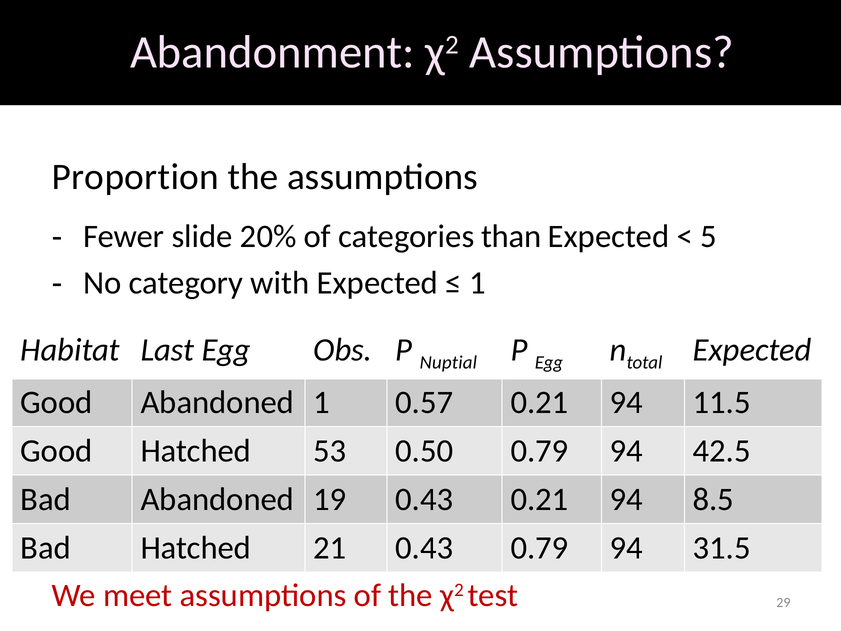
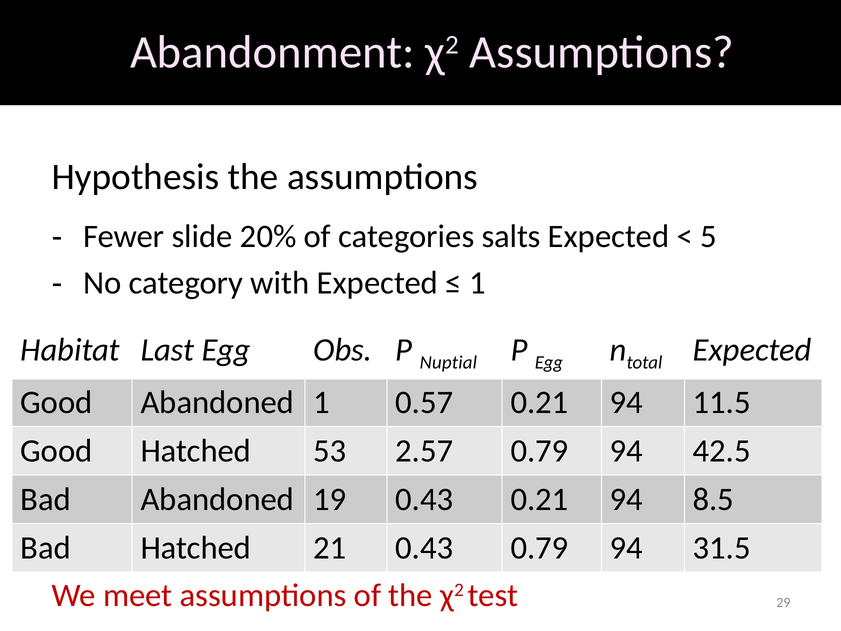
Proportion: Proportion -> Hypothesis
than: than -> salts
0.50: 0.50 -> 2.57
